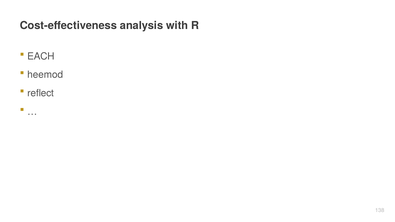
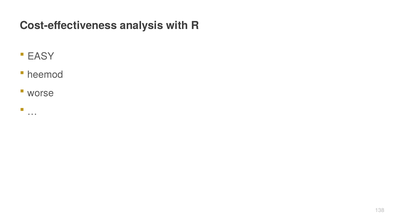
EACH: EACH -> EASY
reflect: reflect -> worse
